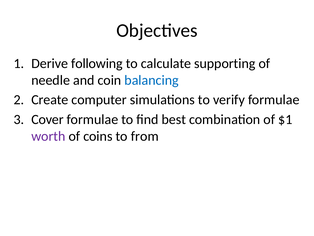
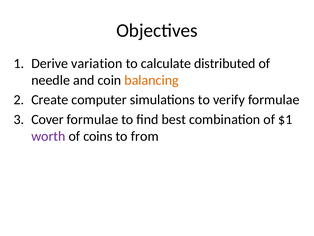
following: following -> variation
supporting: supporting -> distributed
balancing colour: blue -> orange
